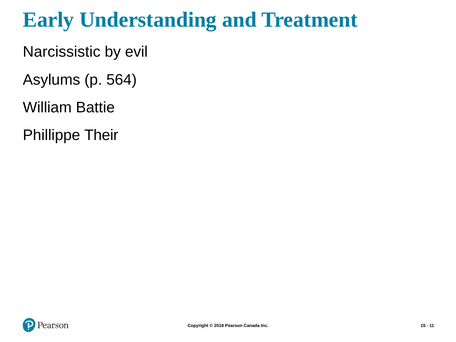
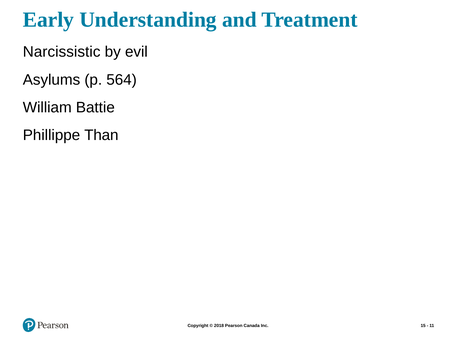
Their: Their -> Than
